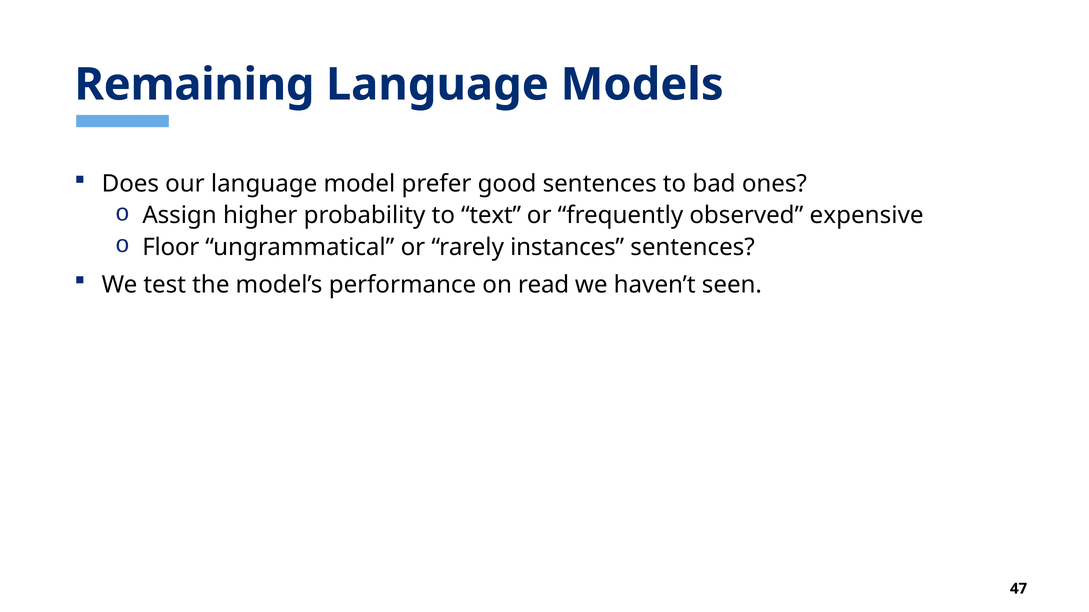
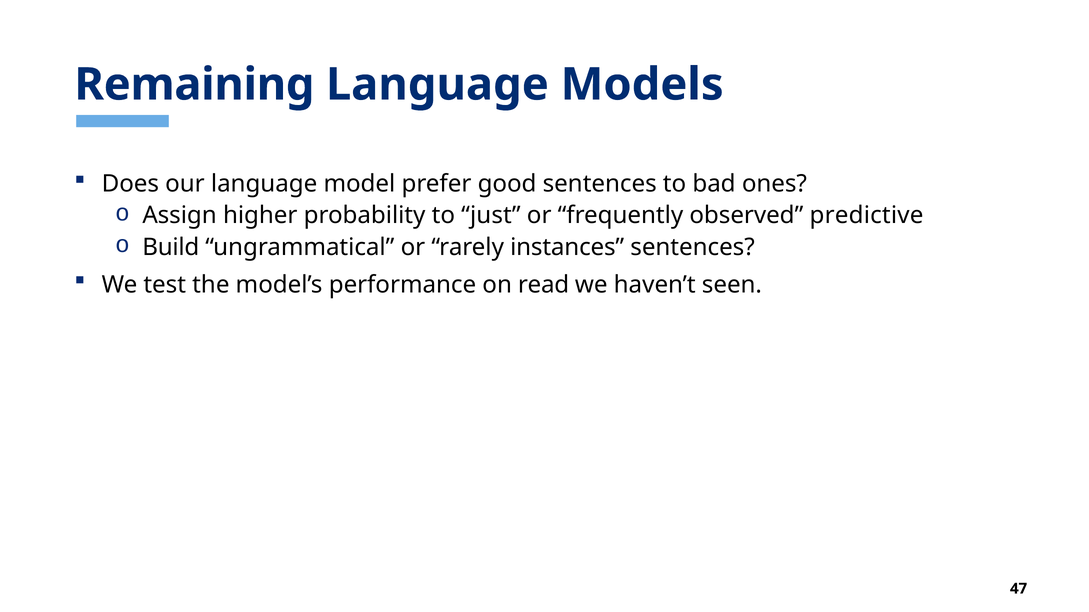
text: text -> just
expensive: expensive -> predictive
Floor: Floor -> Build
